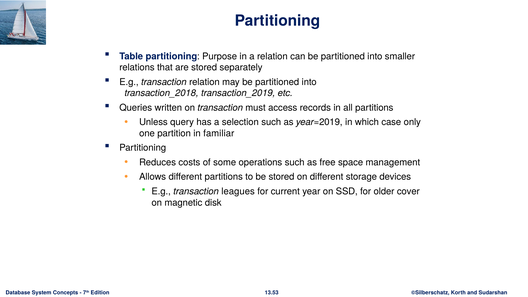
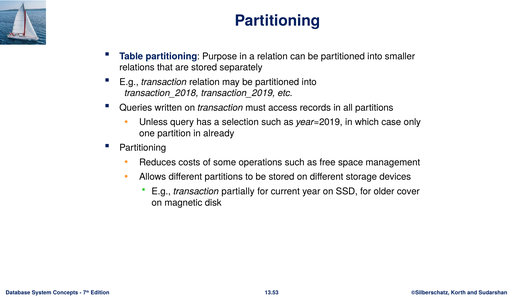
familiar: familiar -> already
leagues: leagues -> partially
